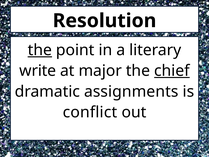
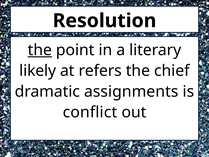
write: write -> likely
major: major -> refers
chief underline: present -> none
